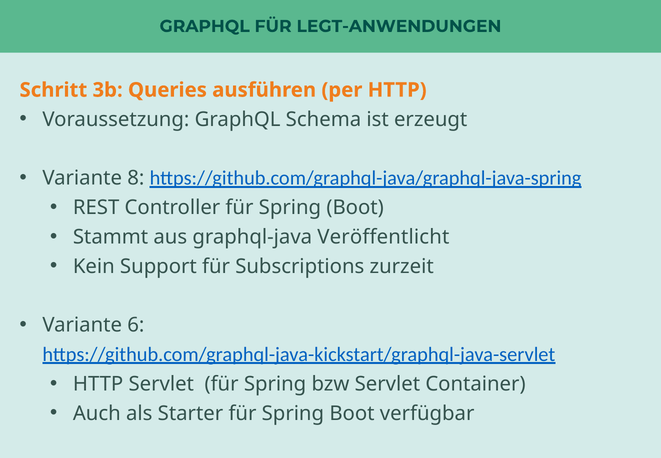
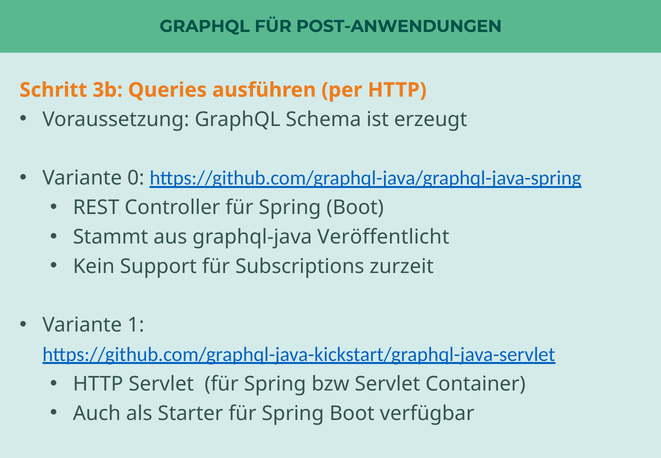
LEGT-ANWENDUNGEN: LEGT-ANWENDUNGEN -> POST-ANWENDUNGEN
8: 8 -> 0
6: 6 -> 1
